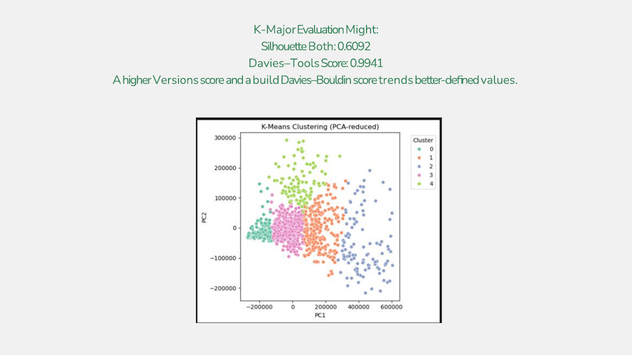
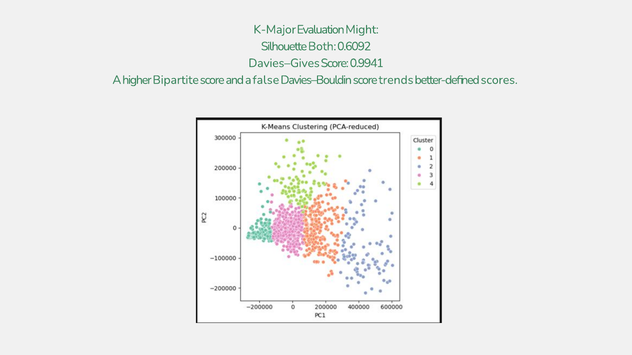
Davies–Tools: Davies–Tools -> Davies–Gives
Versions: Versions -> Bipartite
build: build -> false
values: values -> scores
